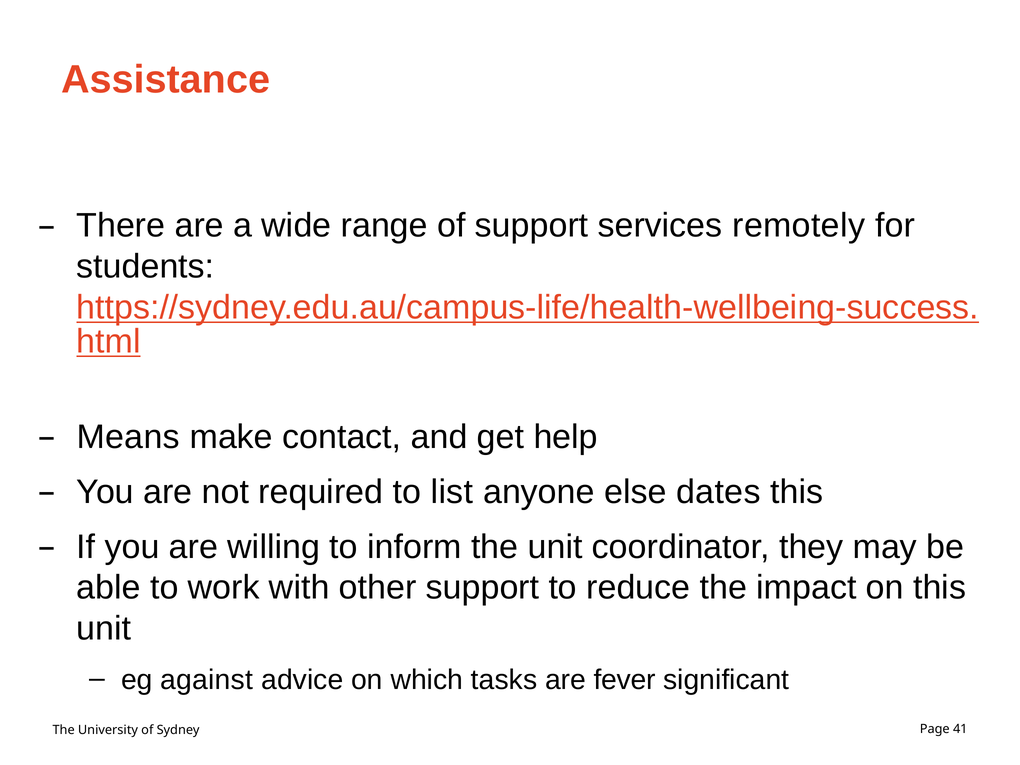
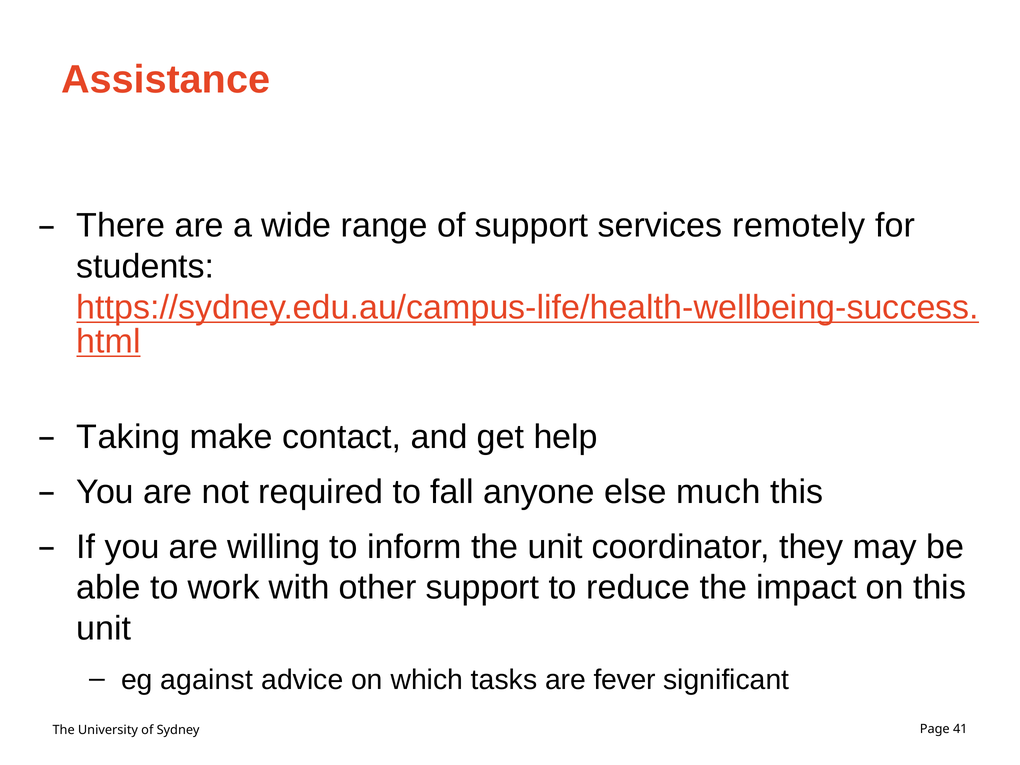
Means: Means -> Taking
list: list -> fall
dates: dates -> much
